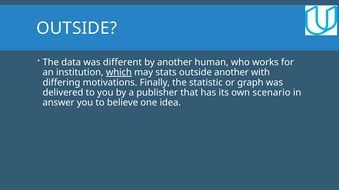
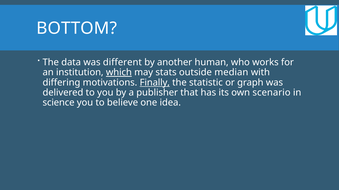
OUTSIDE at (77, 28): OUTSIDE -> BOTTOM
outside another: another -> median
Finally underline: none -> present
answer: answer -> science
